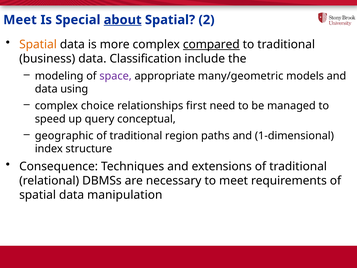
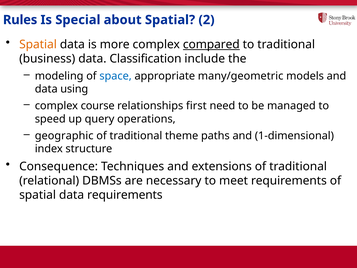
Meet at (20, 20): Meet -> Rules
about underline: present -> none
space colour: purple -> blue
choice: choice -> course
conceptual: conceptual -> operations
region: region -> theme
data manipulation: manipulation -> requirements
